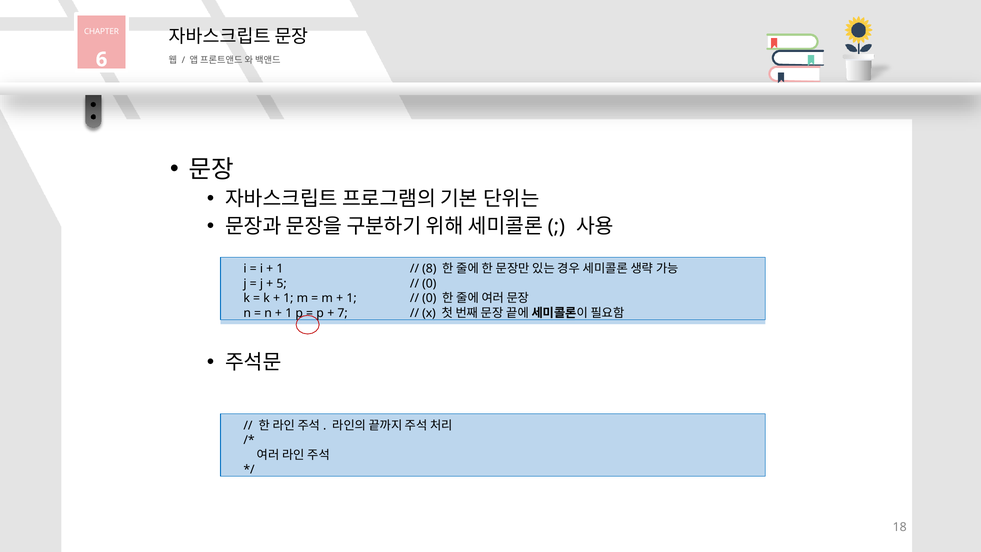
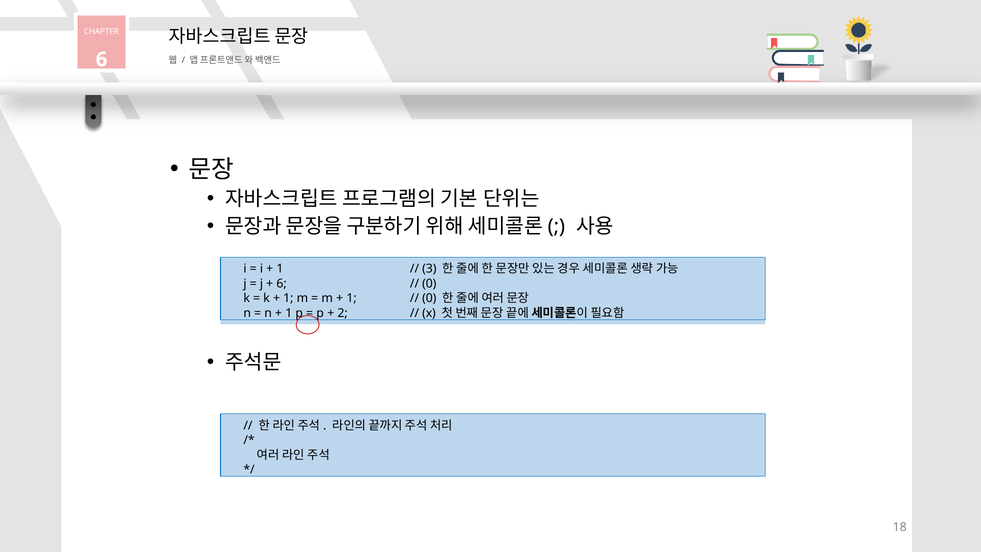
8: 8 -> 3
5 at (282, 284): 5 -> 6
7: 7 -> 2
